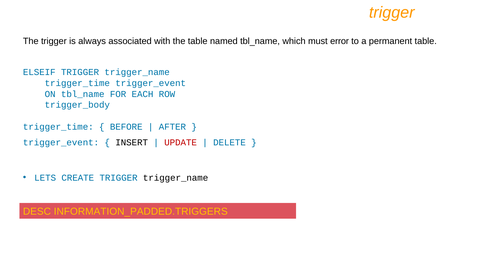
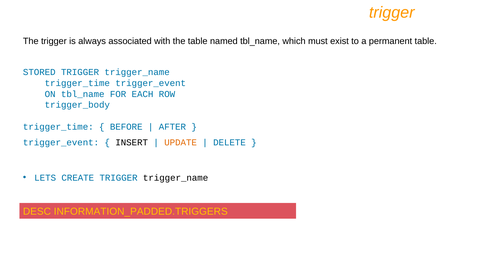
error: error -> exist
ELSEIF: ELSEIF -> STORED
UPDATE colour: red -> orange
